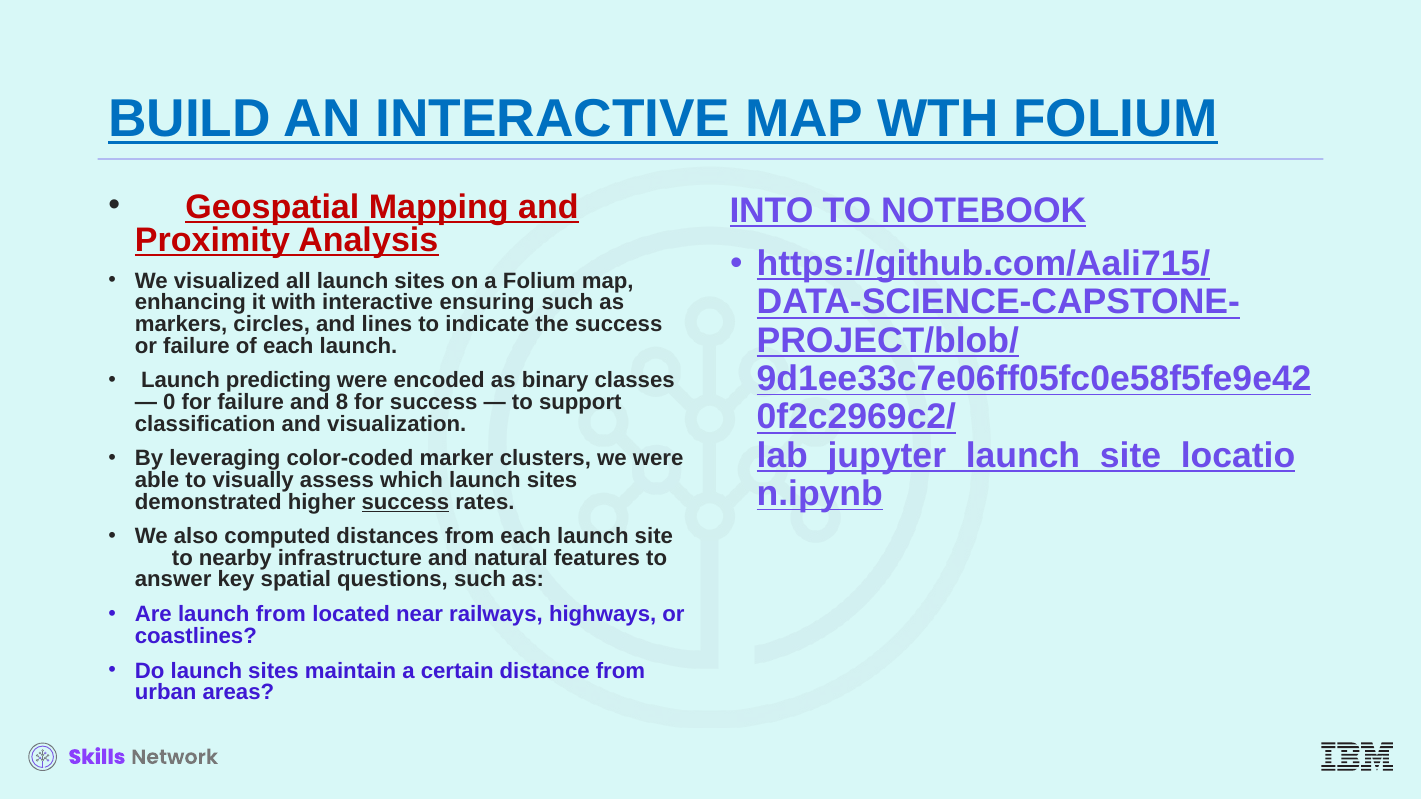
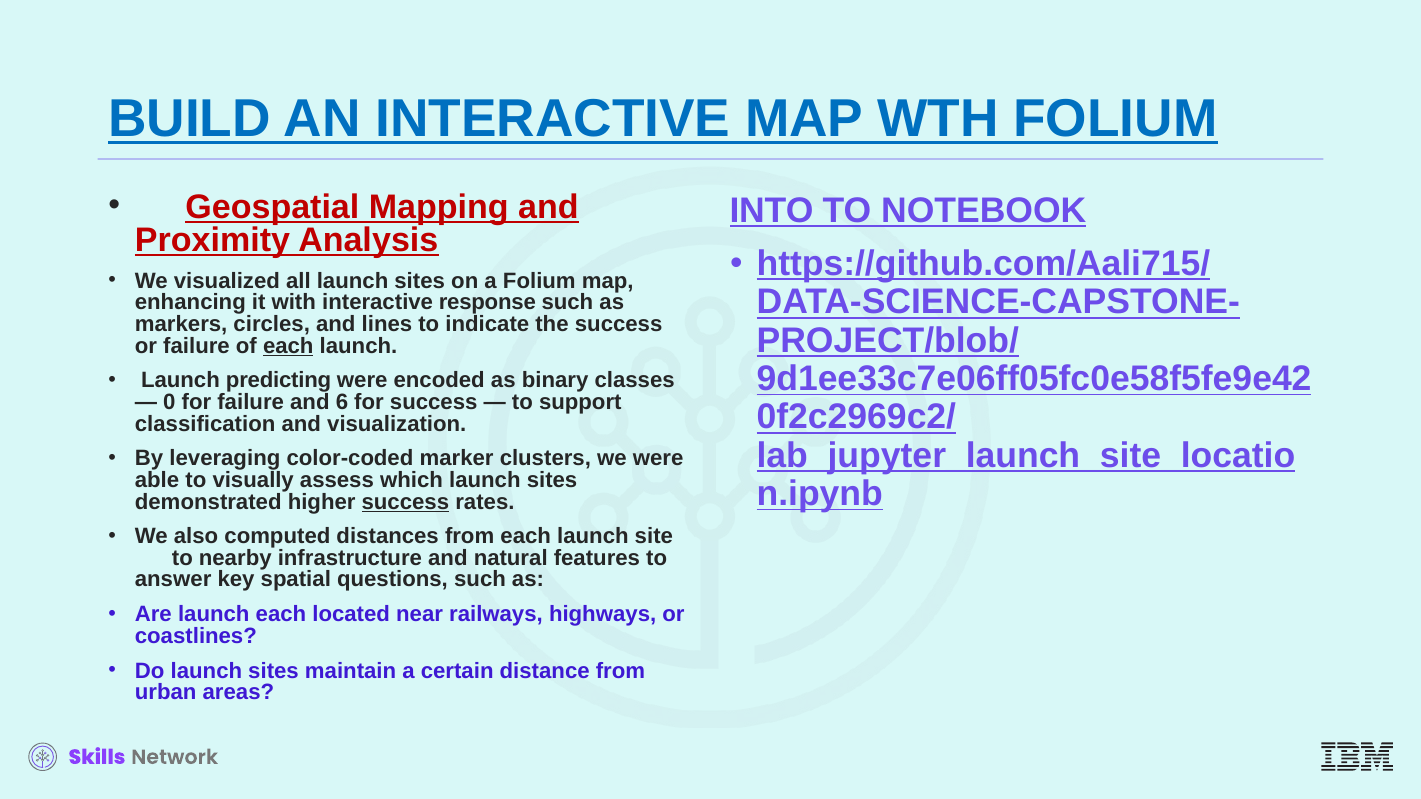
ensuring: ensuring -> response
each at (288, 346) underline: none -> present
8: 8 -> 6
launch from: from -> each
